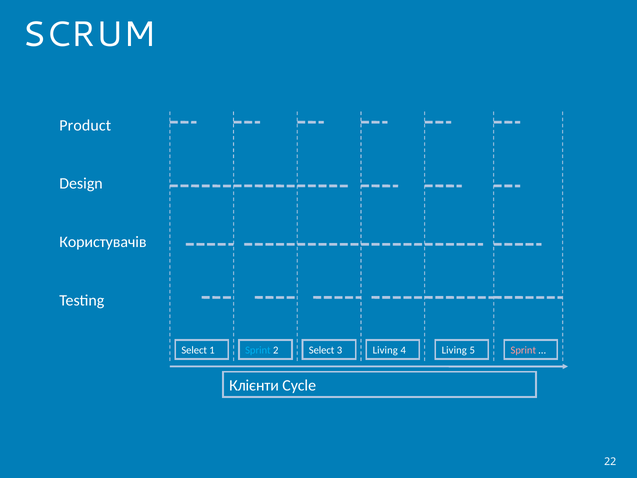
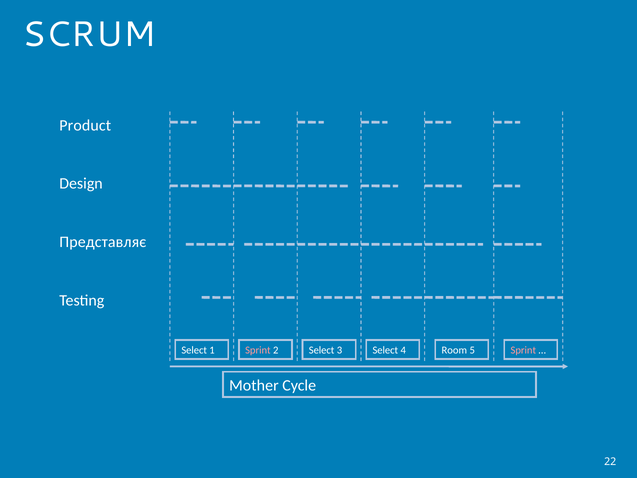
Користувачів: Користувачів -> Представляє
Sprint at (258, 350) colour: light blue -> pink
3 Living: Living -> Select
4 Living: Living -> Room
Клієнти: Клієнти -> Mother
